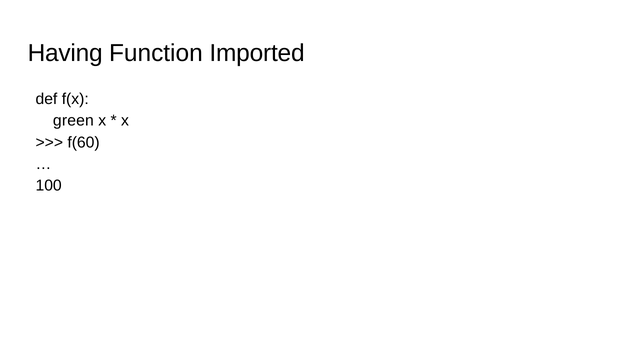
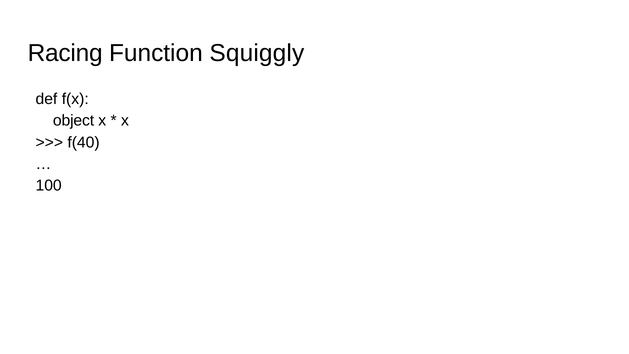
Having: Having -> Racing
Imported: Imported -> Squiggly
green: green -> object
f(60: f(60 -> f(40
